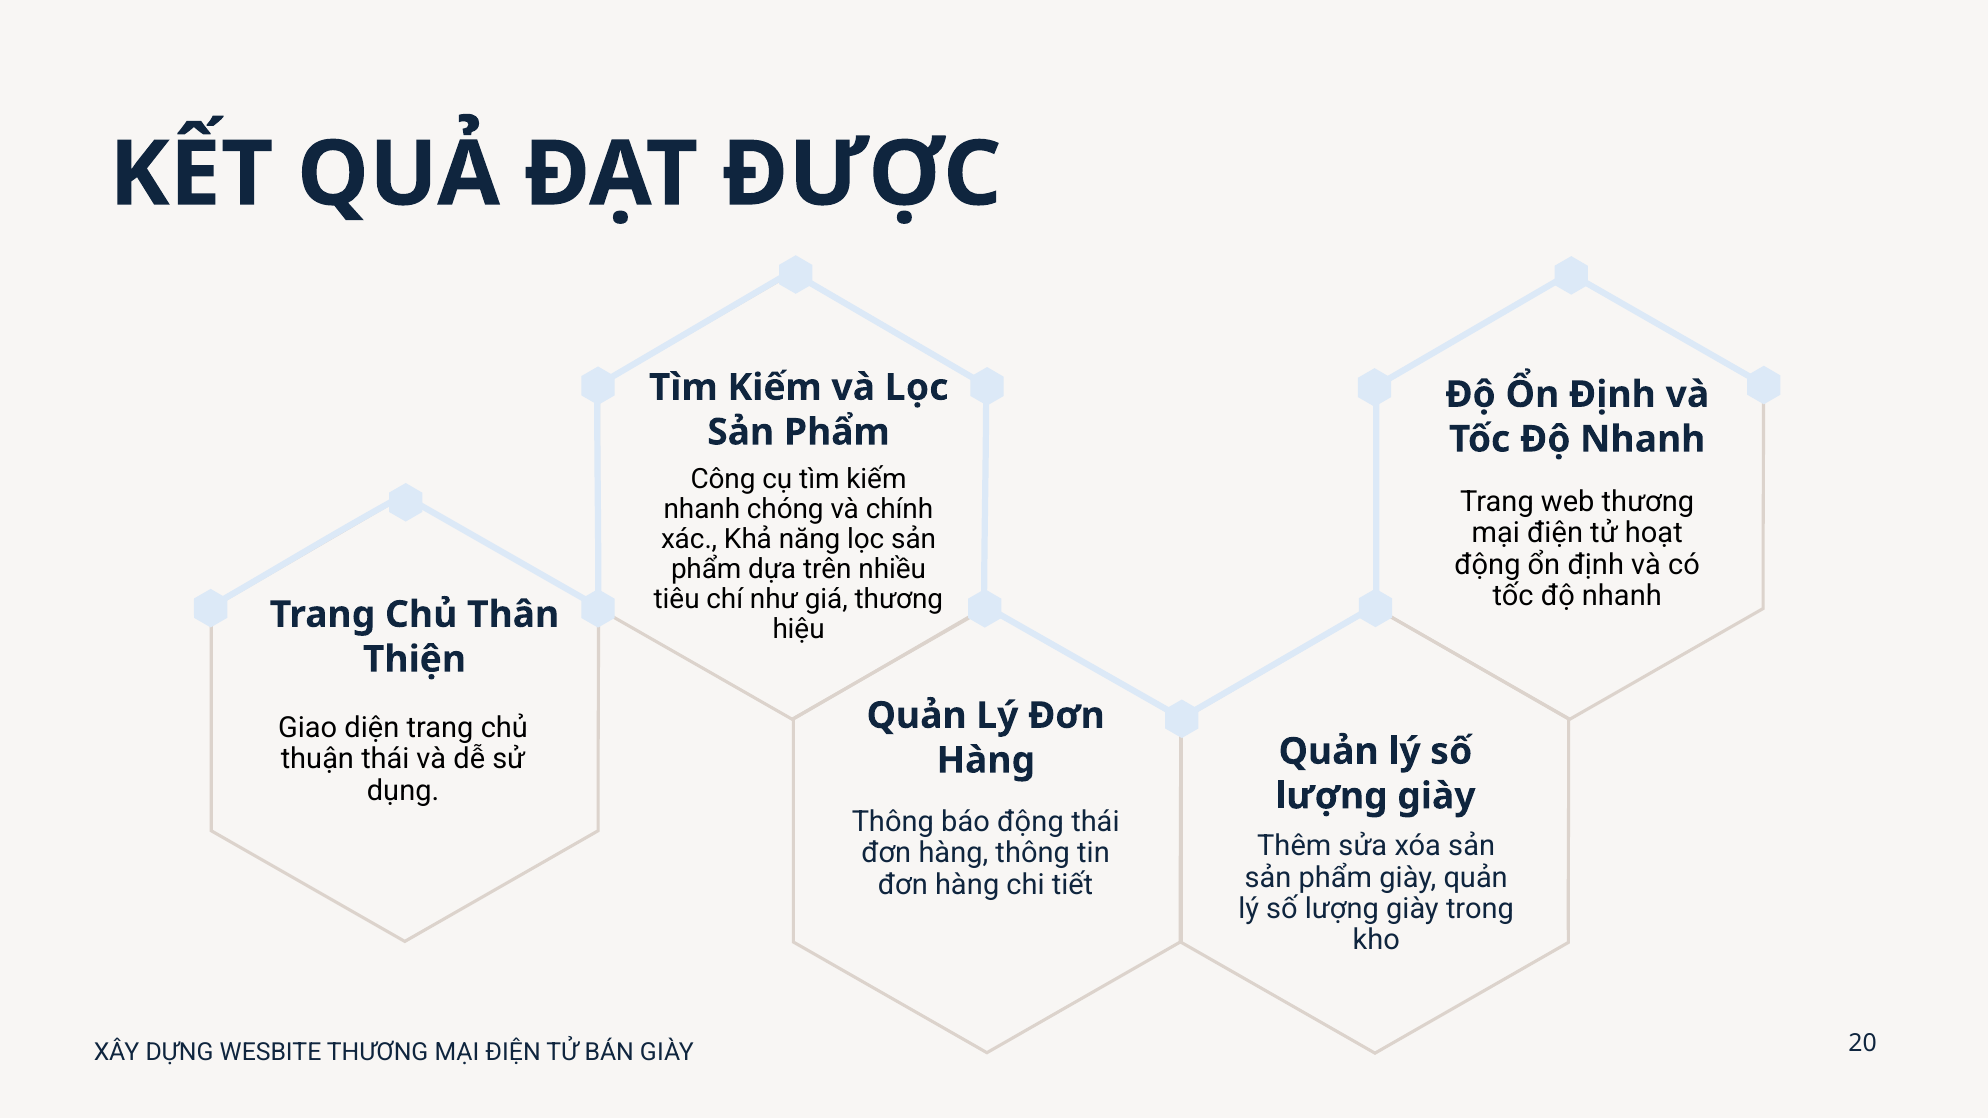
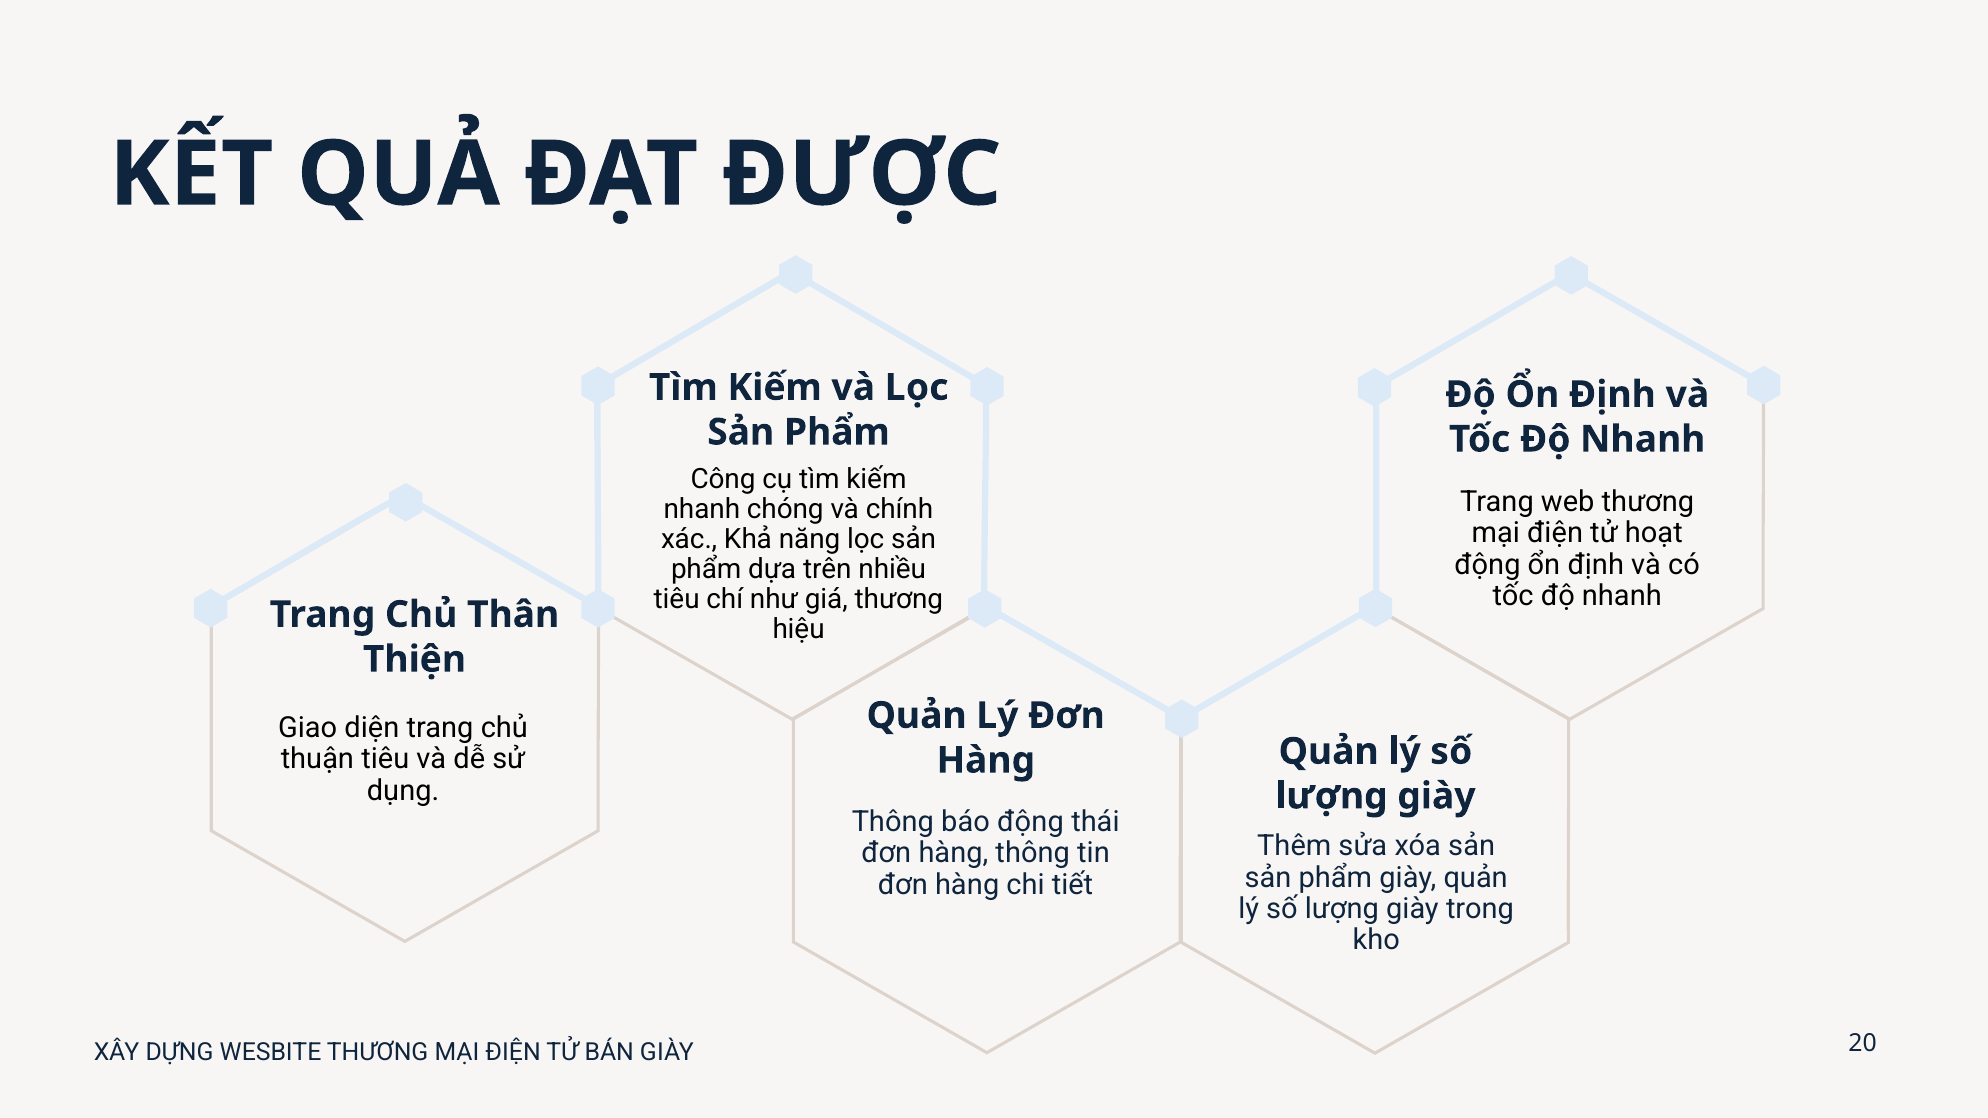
thuận thái: thái -> tiêu
